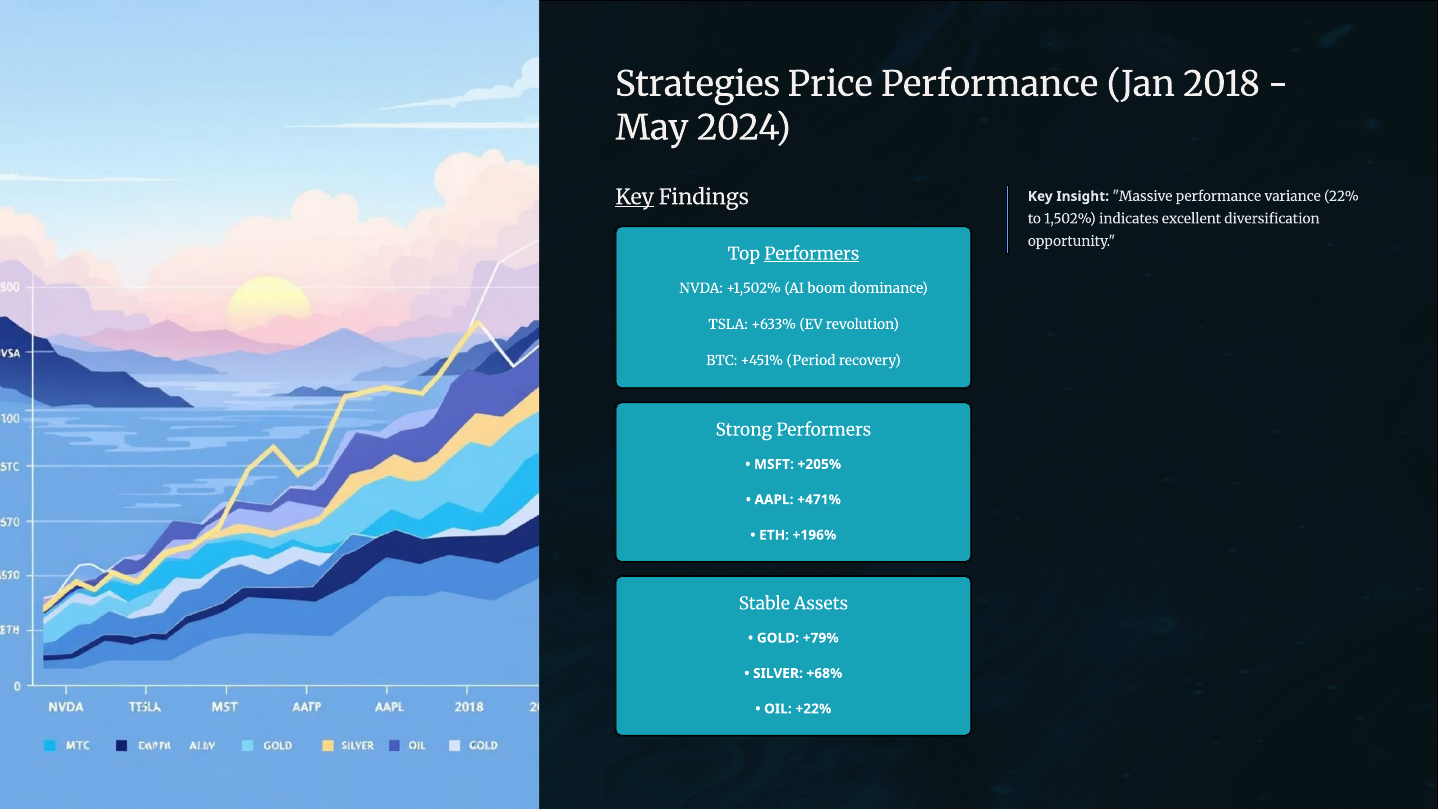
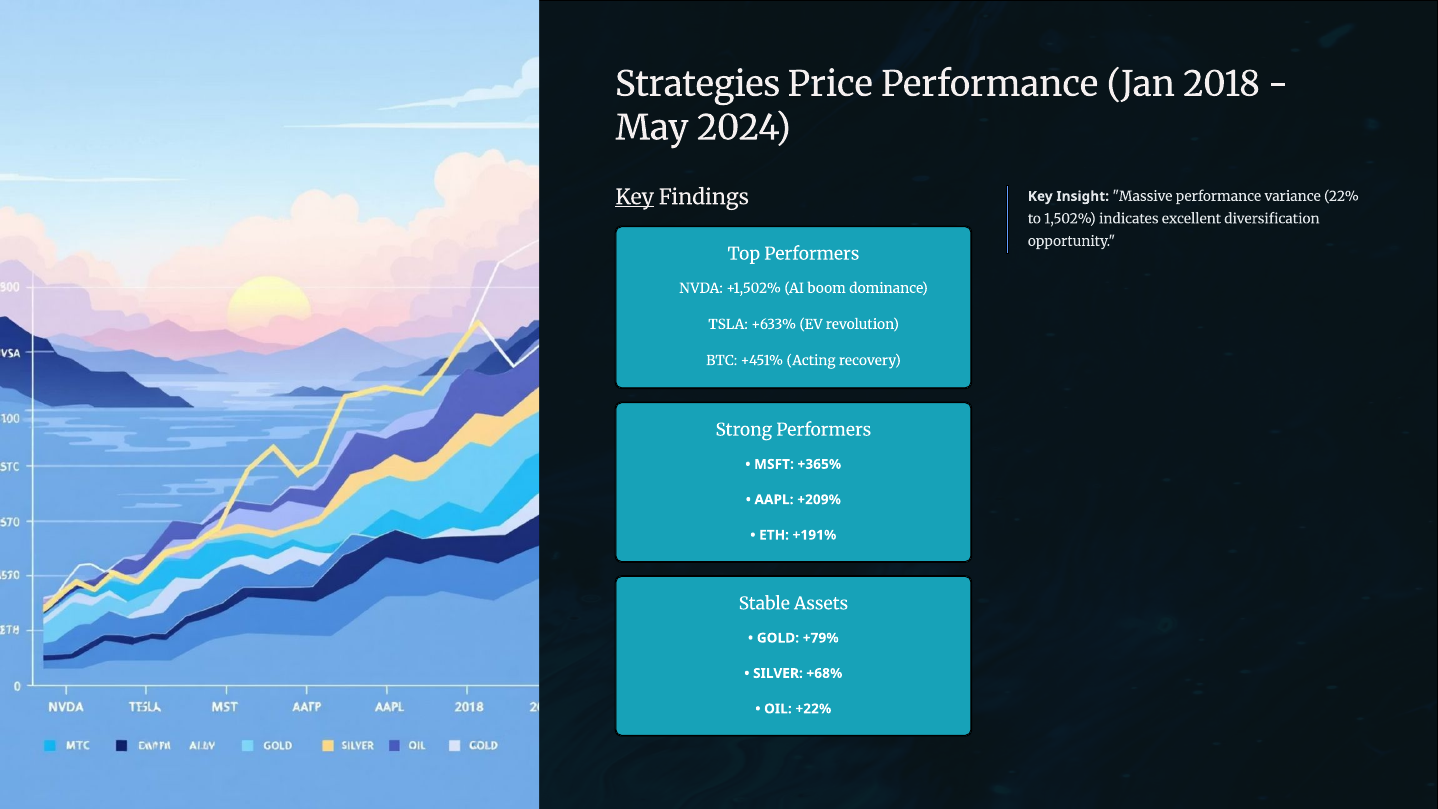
Performers at (812, 254) underline: present -> none
Period: Period -> Acting
+205%: +205% -> +365%
+471%: +471% -> +209%
+196%: +196% -> +191%
